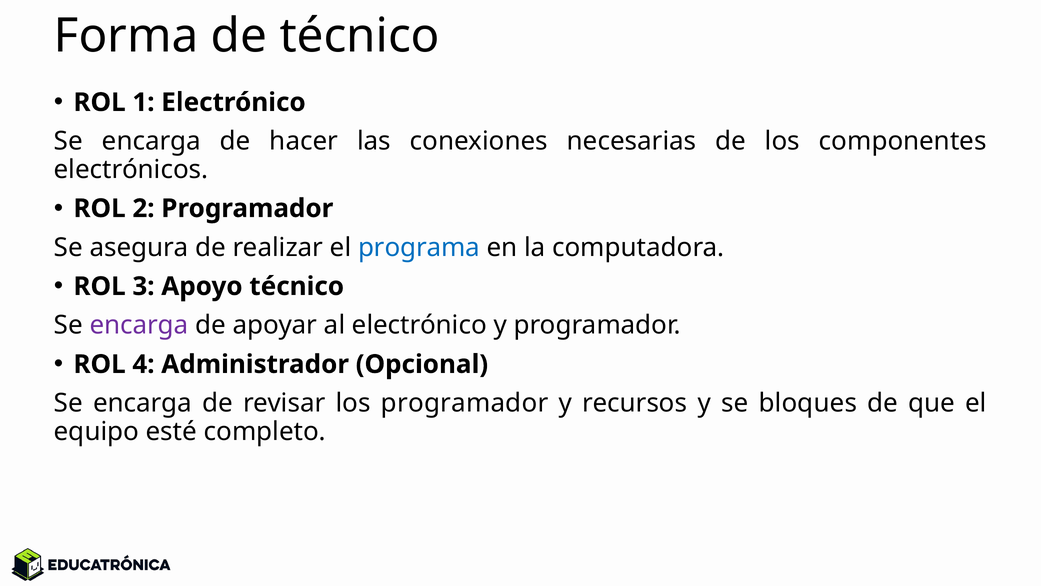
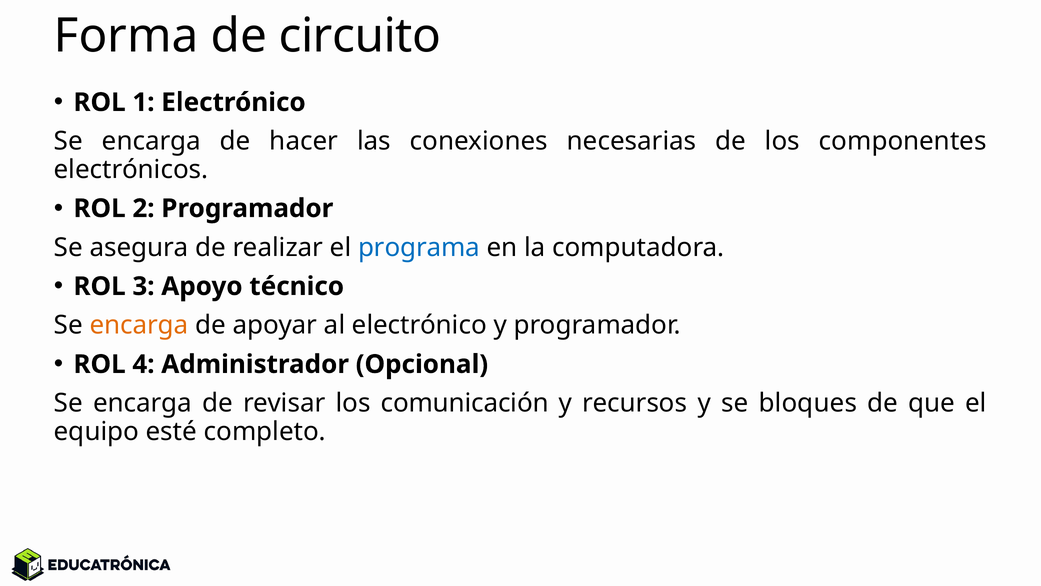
de técnico: técnico -> circuito
encarga at (139, 325) colour: purple -> orange
los programador: programador -> comunicación
